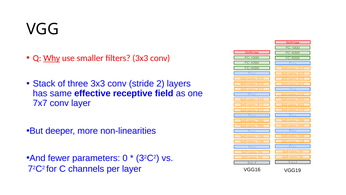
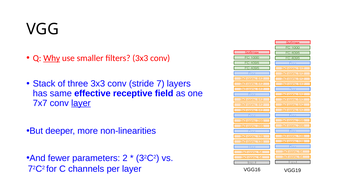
2: 2 -> 7
layer at (81, 103) underline: none -> present
0: 0 -> 2
